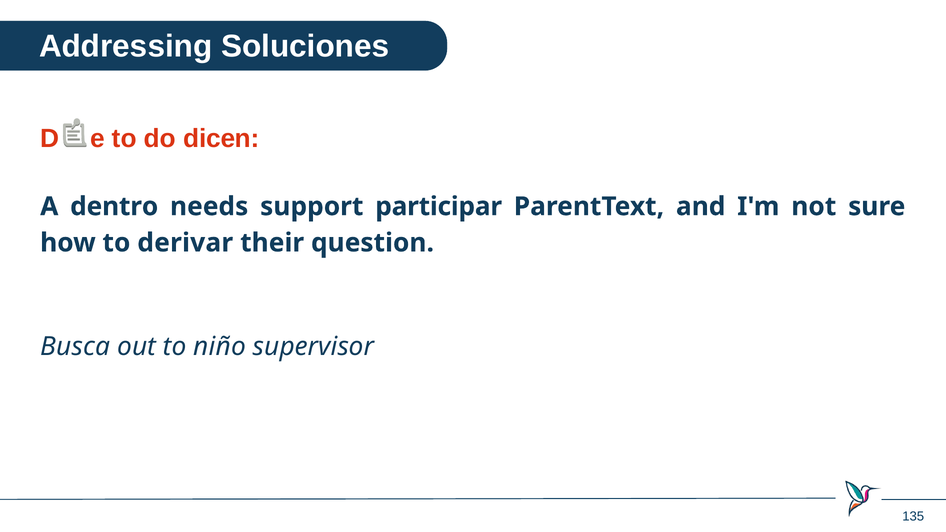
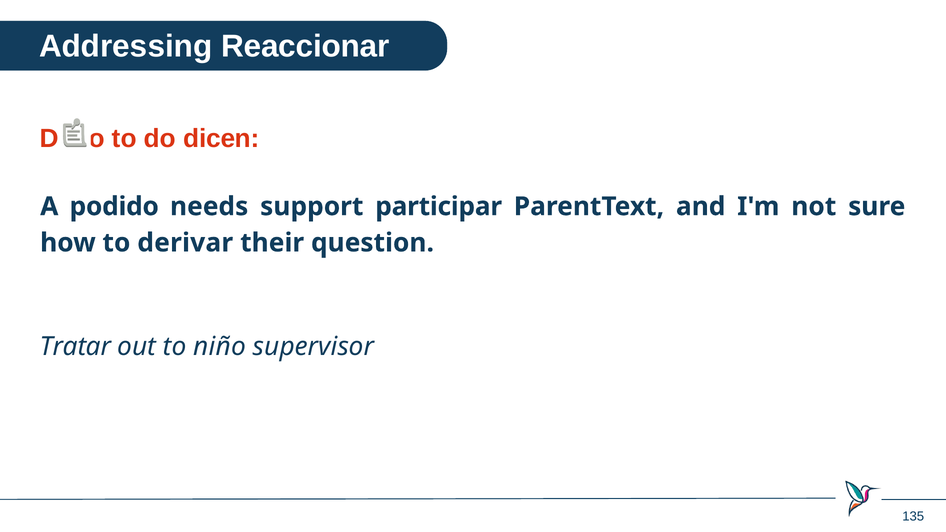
Soluciones: Soluciones -> Reaccionar
Darle: Darle -> Debo
dentro: dentro -> podido
Busca: Busca -> Tratar
